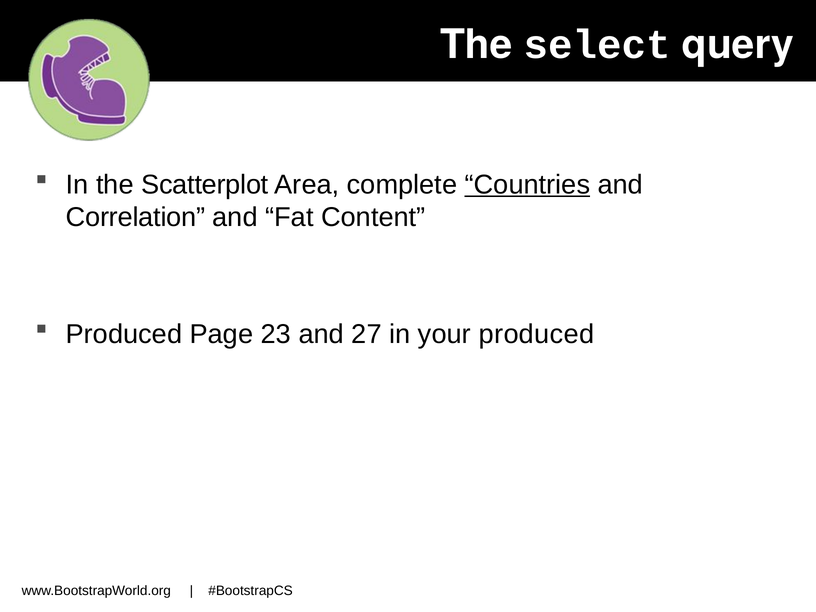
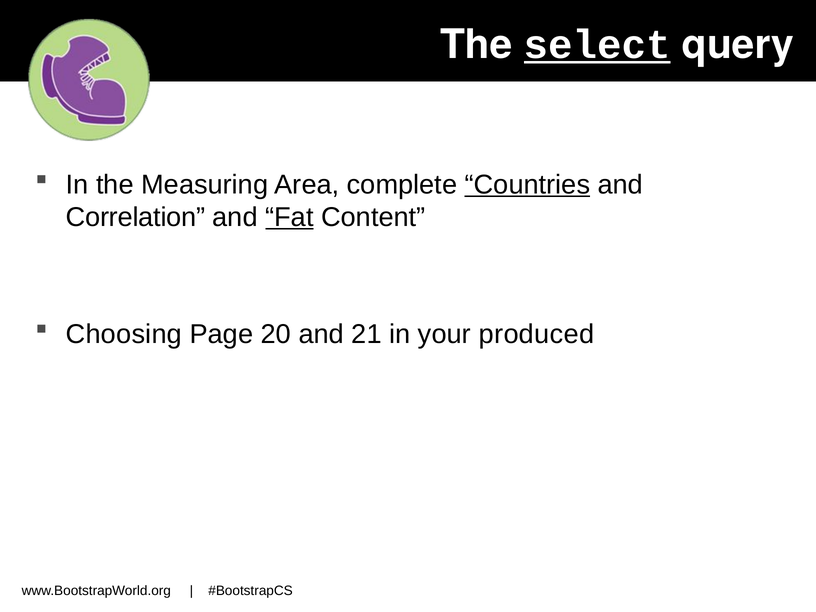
select underline: none -> present
Scatterplot: Scatterplot -> Measuring
Fat underline: none -> present
Produced at (124, 334): Produced -> Choosing
23: 23 -> 20
27: 27 -> 21
